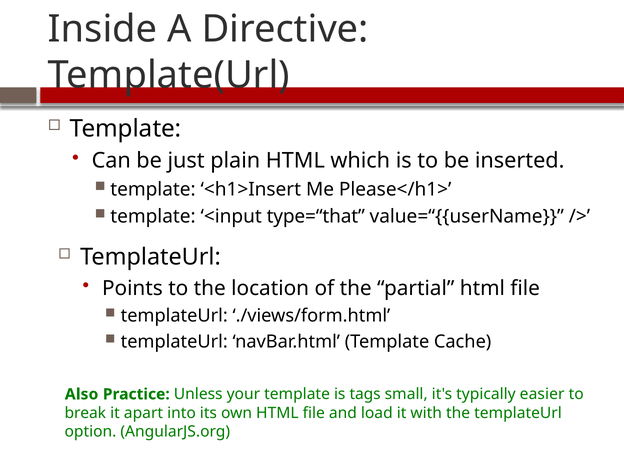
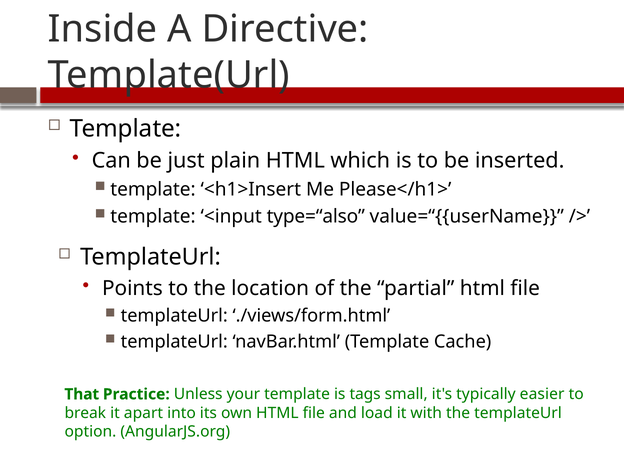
type=“that: type=“that -> type=“also
Also: Also -> That
